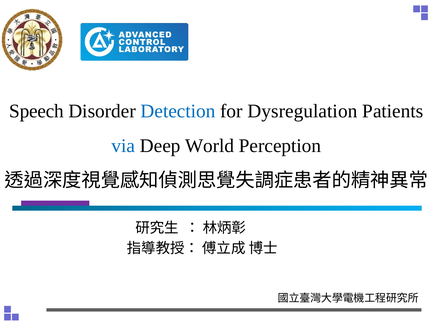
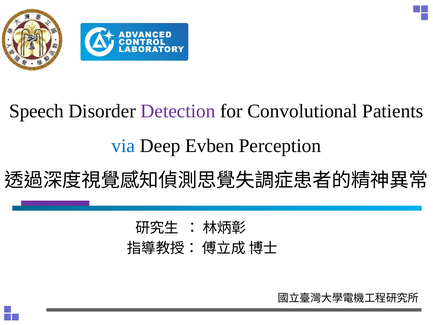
Detection colour: blue -> purple
Dysregulation: Dysregulation -> Convolutional
World: World -> Evben
